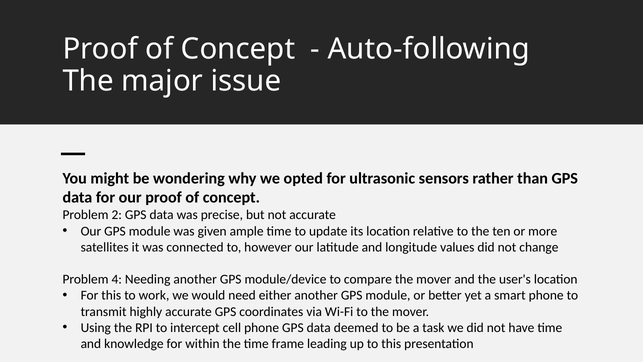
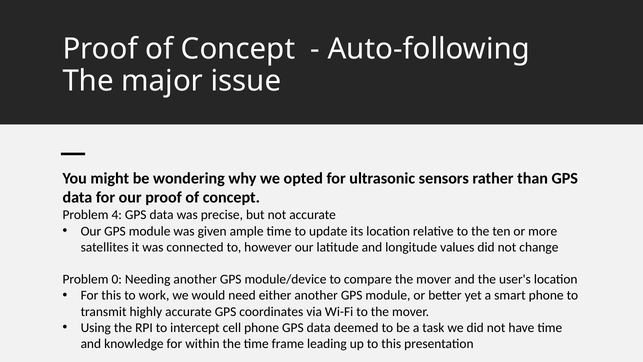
2: 2 -> 4
4: 4 -> 0
